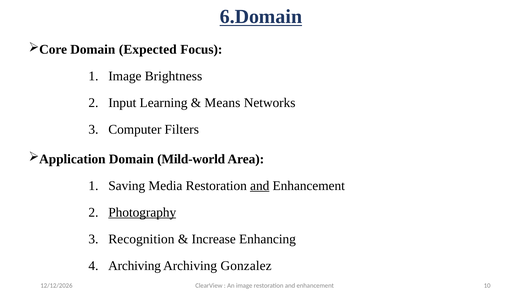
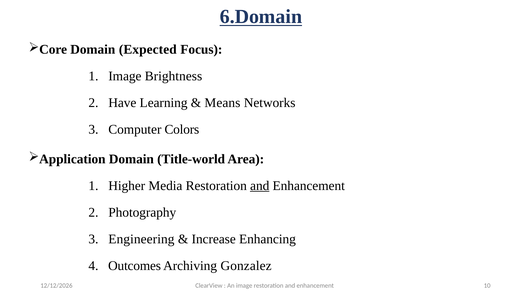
Input: Input -> Have
Filters: Filters -> Colors
Mild-world: Mild-world -> Title-world
Saving: Saving -> Higher
Photography underline: present -> none
Recognition: Recognition -> Engineering
Archiving at (135, 265): Archiving -> Outcomes
